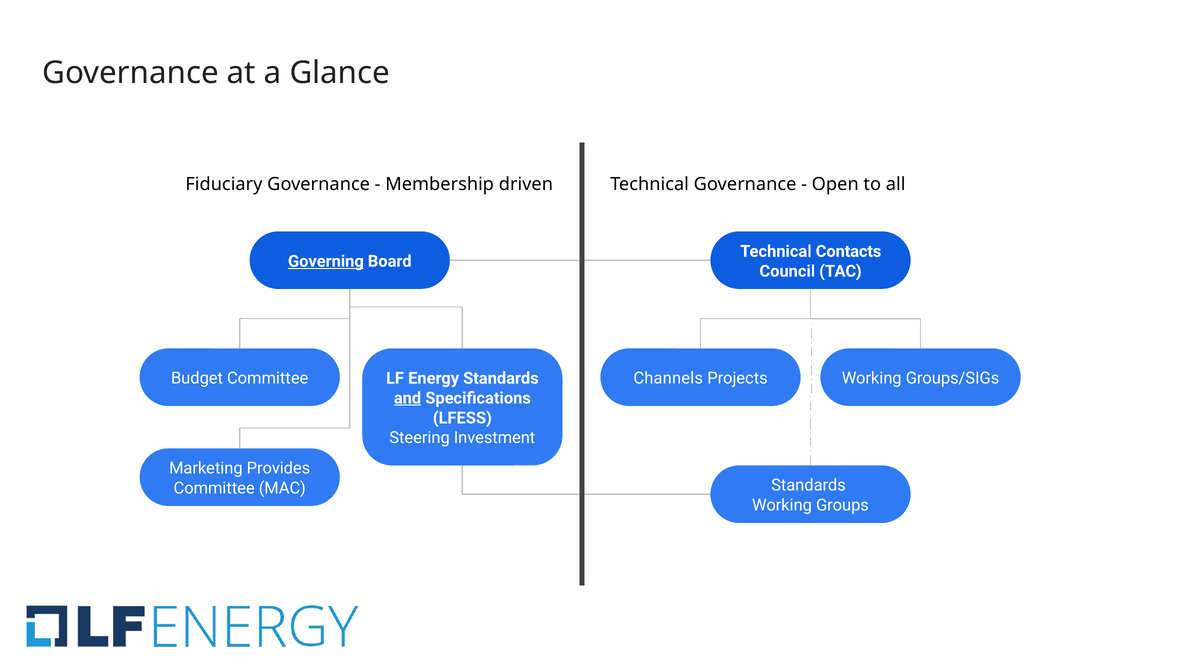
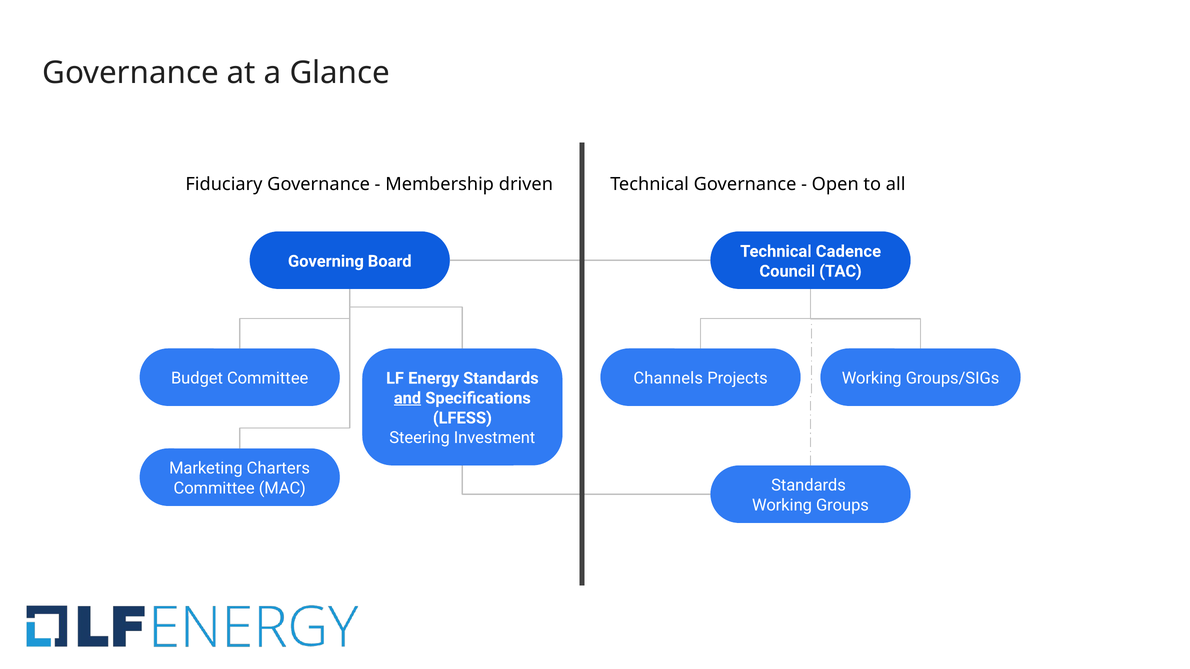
Contacts: Contacts -> Cadence
Governing underline: present -> none
Provides: Provides -> Charters
